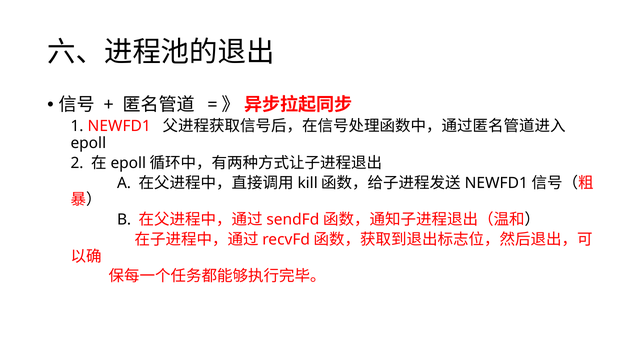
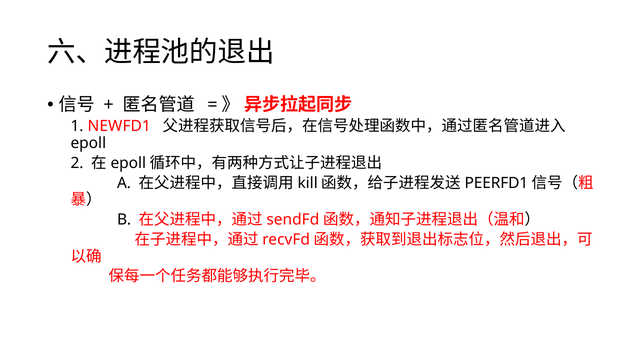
NEWFD1 at (496, 183): NEWFD1 -> PEERFD1
